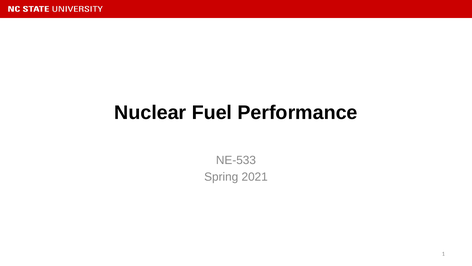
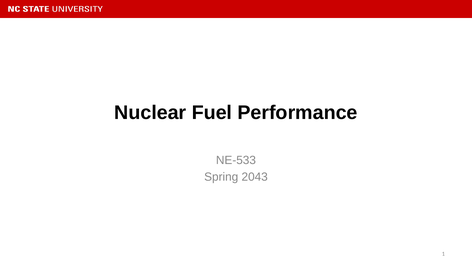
2021: 2021 -> 2043
